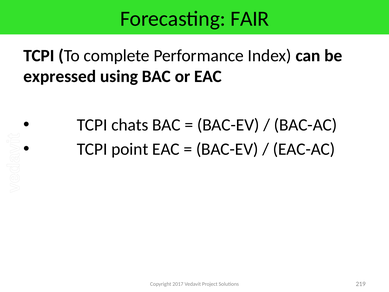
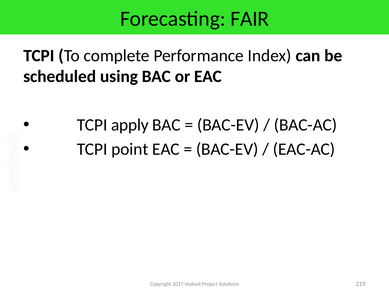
expressed: expressed -> scheduled
chats: chats -> apply
